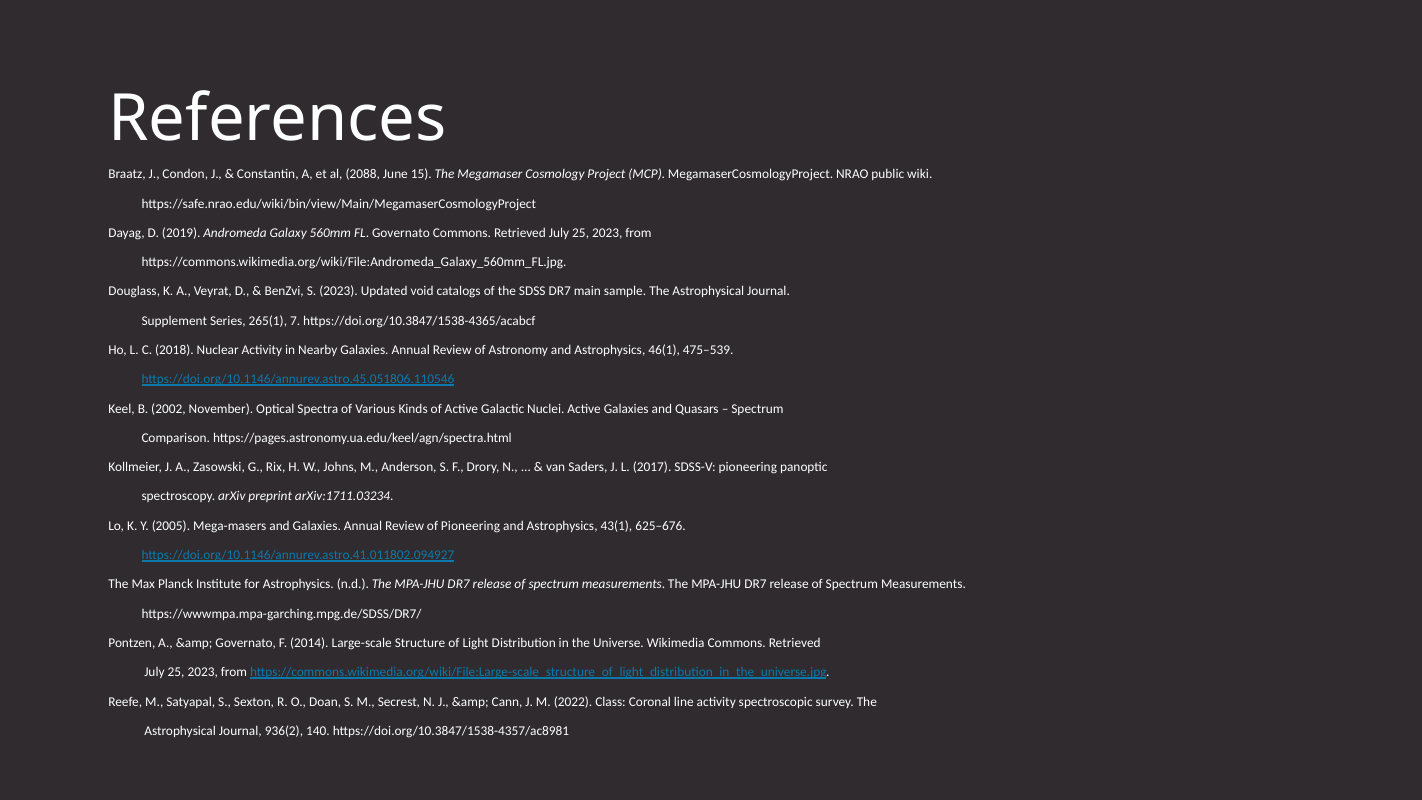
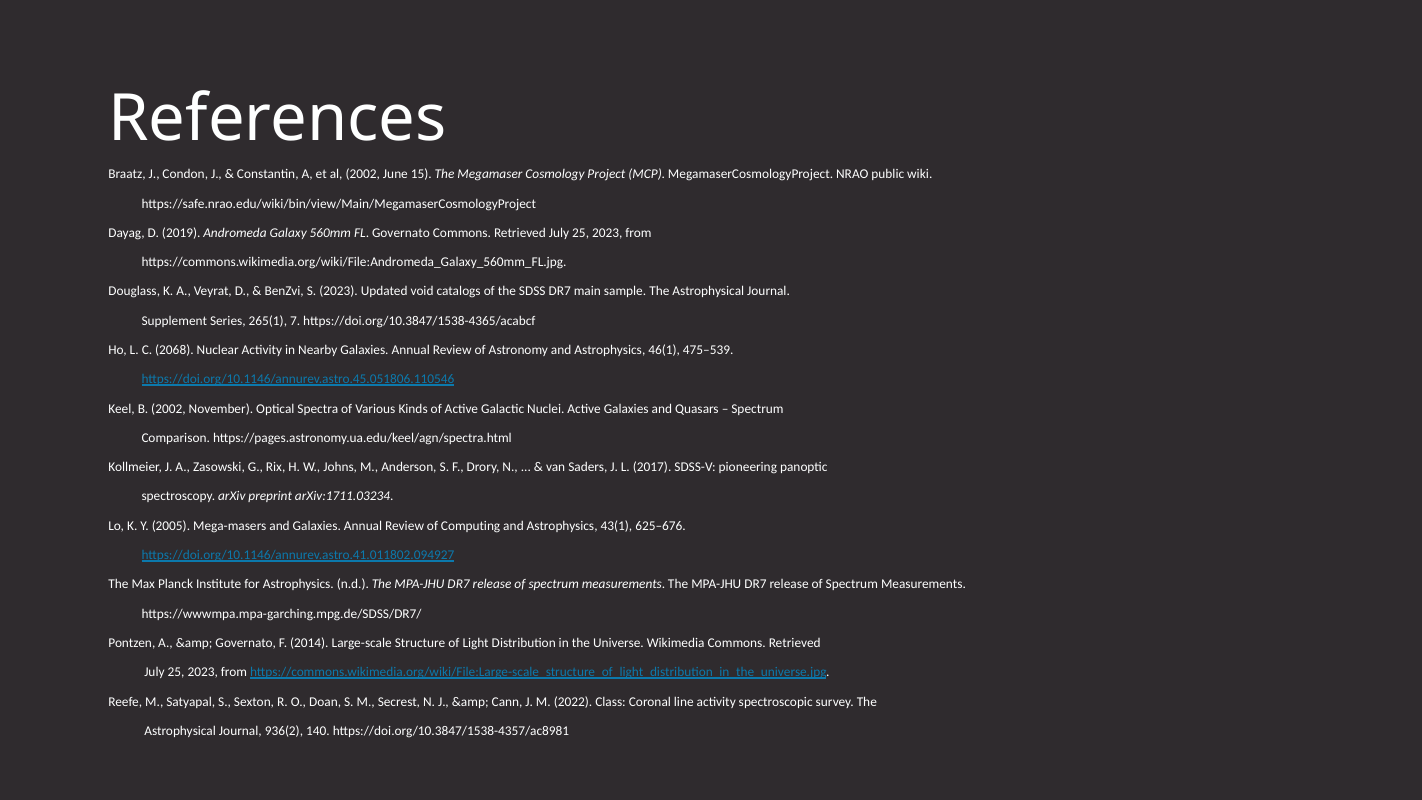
al 2088: 2088 -> 2002
2018: 2018 -> 2068
of Pioneering: Pioneering -> Computing
